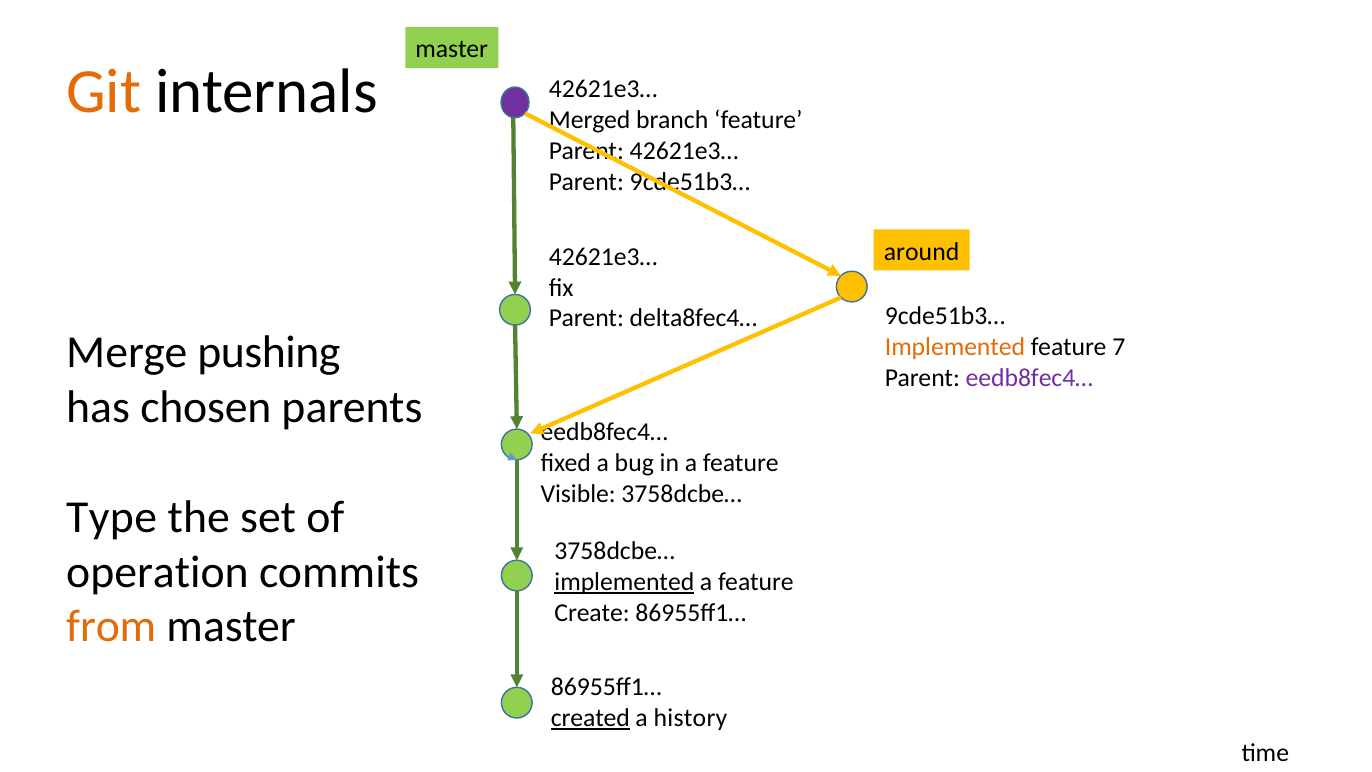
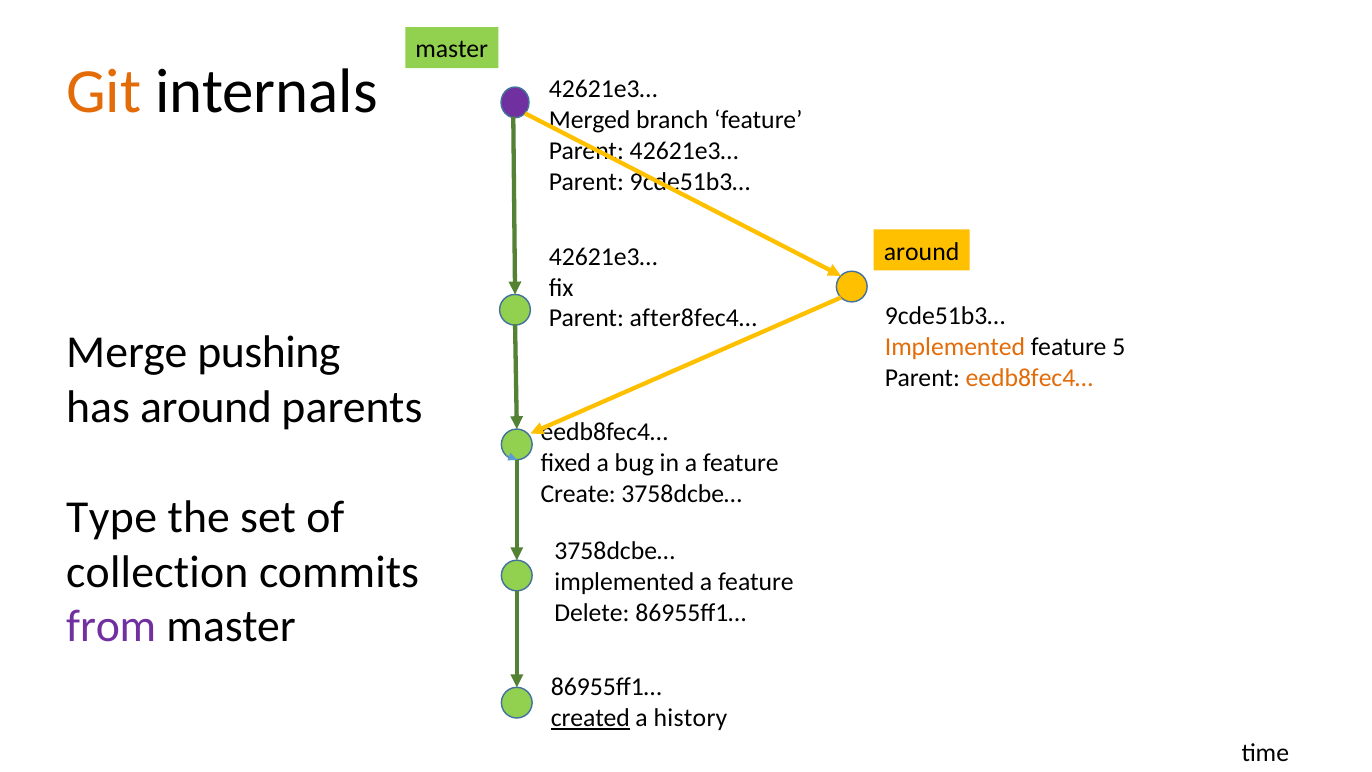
delta8fec4…: delta8fec4… -> after8fec4…
7: 7 -> 5
eedb8fec4… at (1029, 378) colour: purple -> orange
has chosen: chosen -> around
Visible: Visible -> Create
operation: operation -> collection
implemented at (624, 582) underline: present -> none
Create: Create -> Delete
from colour: orange -> purple
